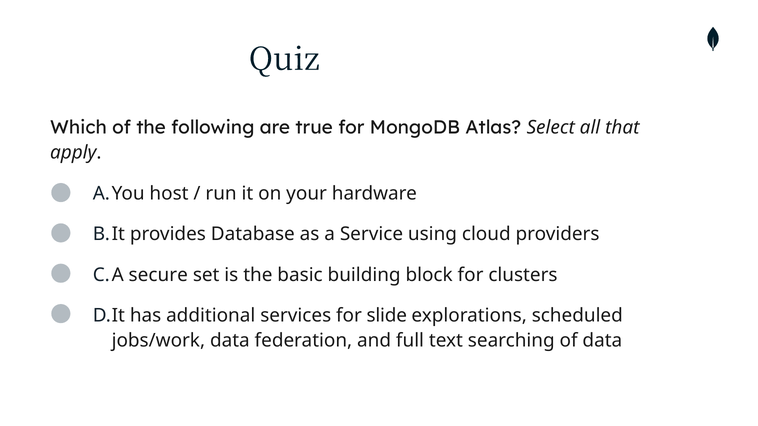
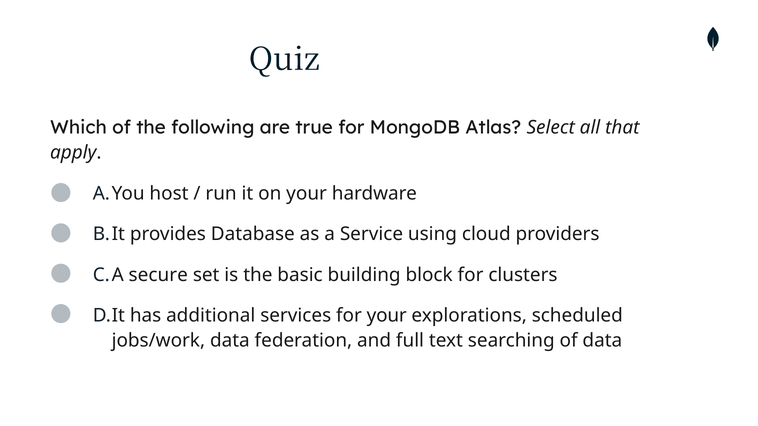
for slide: slide -> your
